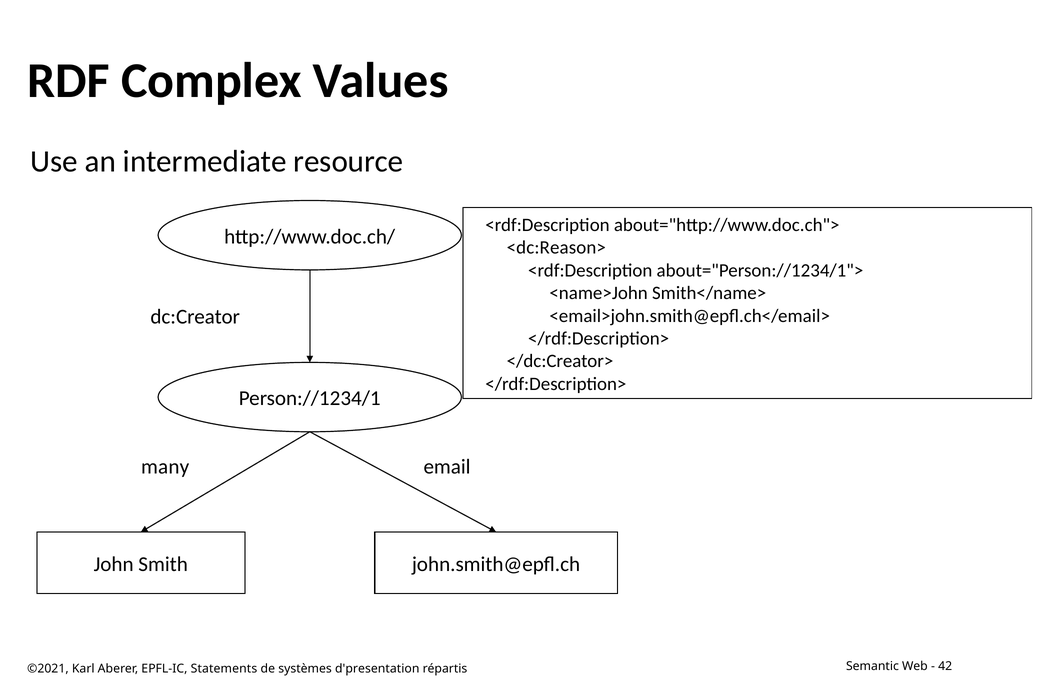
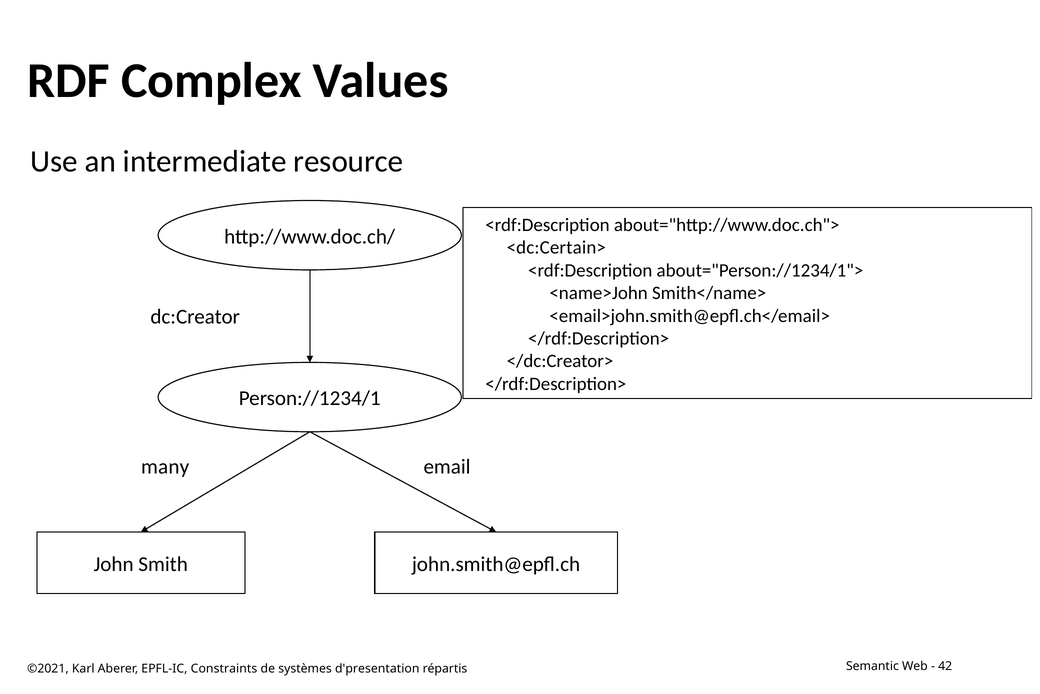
<dc:Reason>: <dc:Reason> -> <dc:Certain>
Statements: Statements -> Constraints
